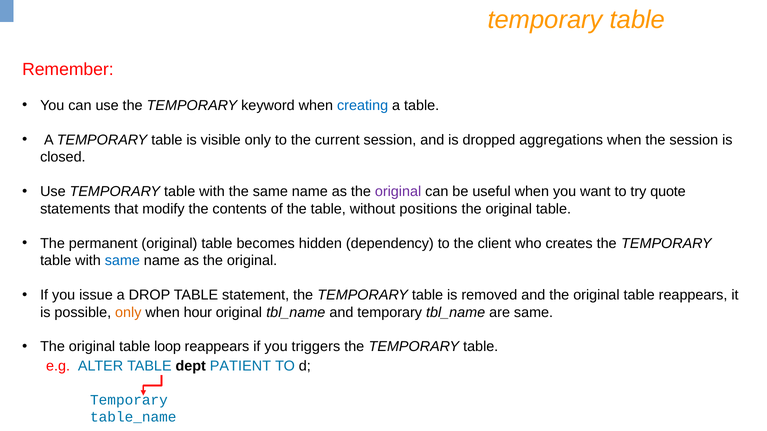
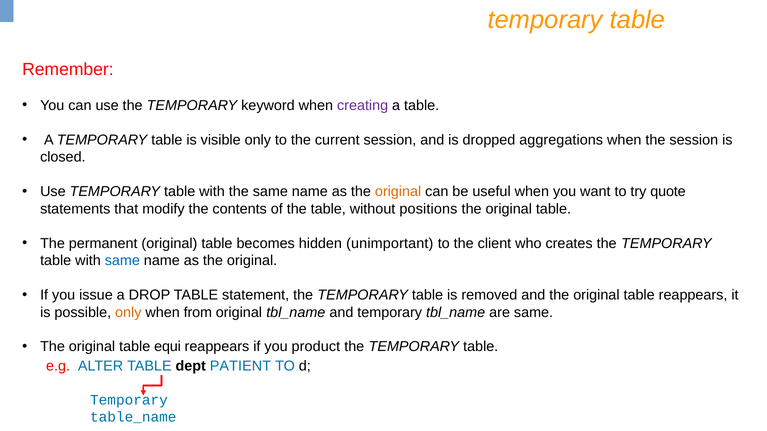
creating colour: blue -> purple
original at (398, 192) colour: purple -> orange
dependency: dependency -> unimportant
hour: hour -> from
loop: loop -> equi
triggers: triggers -> product
